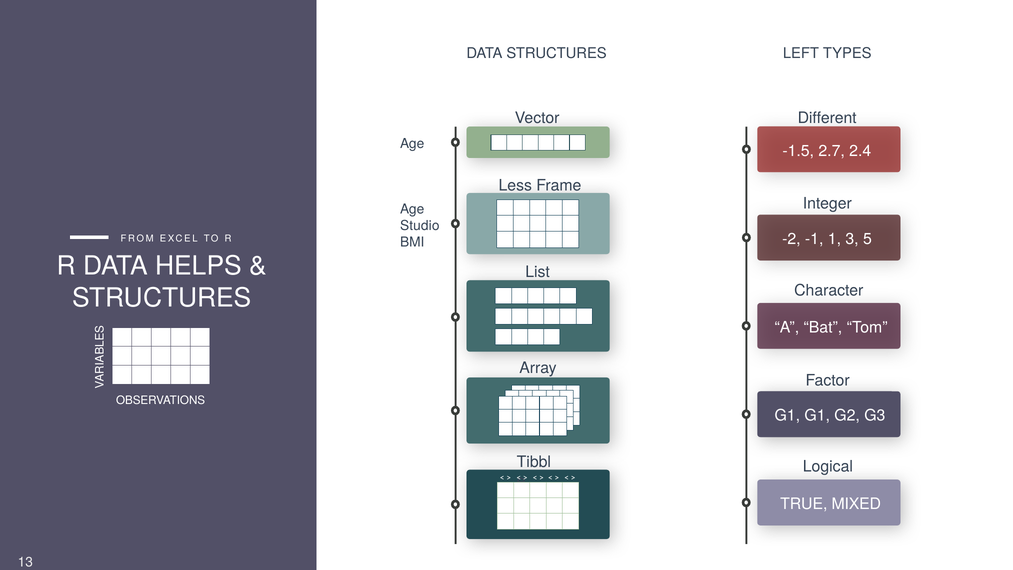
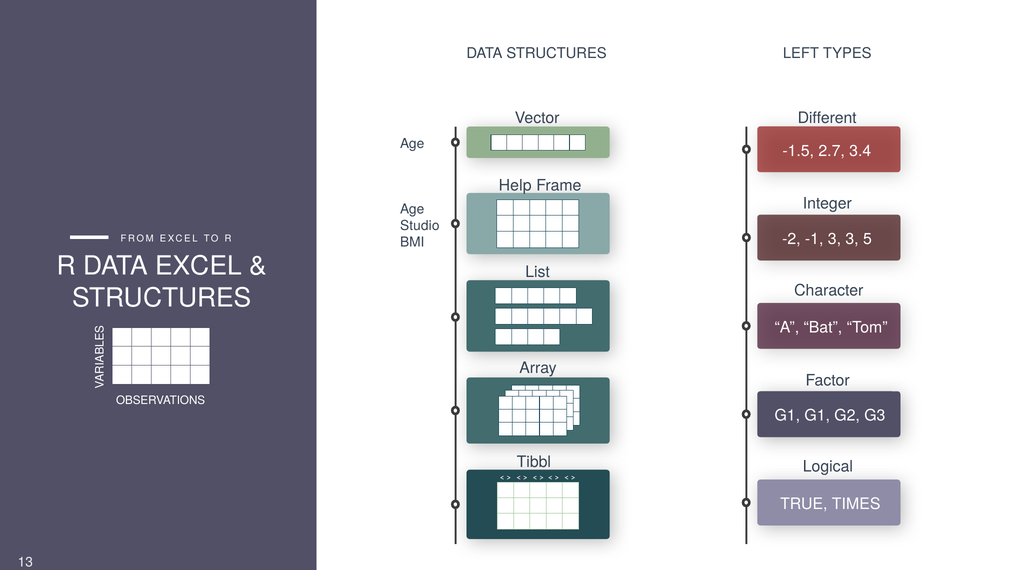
2.4: 2.4 -> 3.4
Less: Less -> Help
-1 1: 1 -> 3
DATA HELPS: HELPS -> EXCEL
MIXED: MIXED -> TIMES
